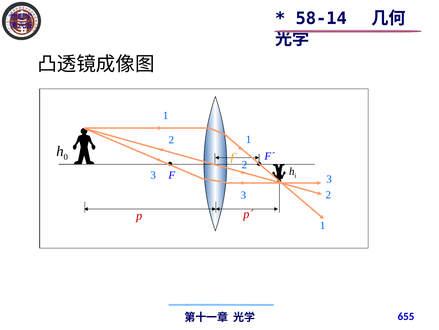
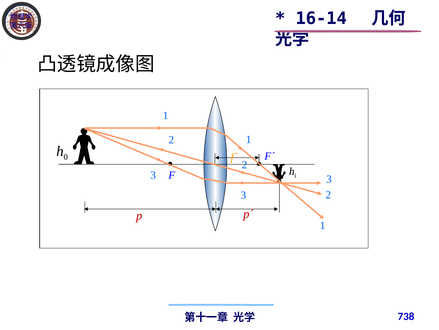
58-14: 58-14 -> 16-14
655: 655 -> 738
